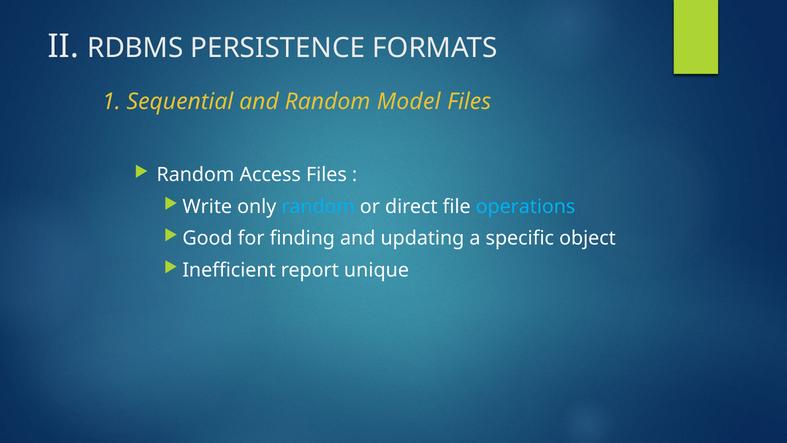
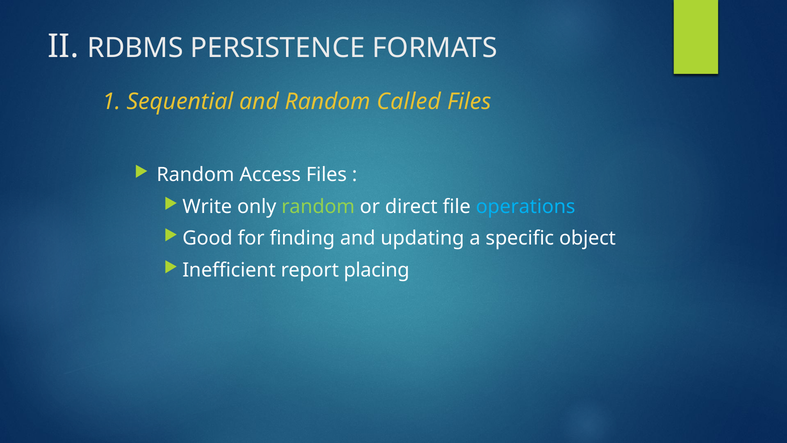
Model: Model -> Called
random at (318, 206) colour: light blue -> light green
unique: unique -> placing
